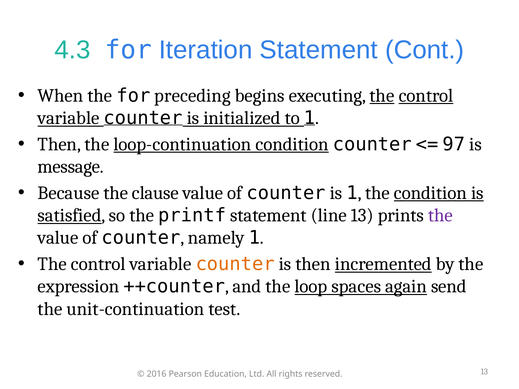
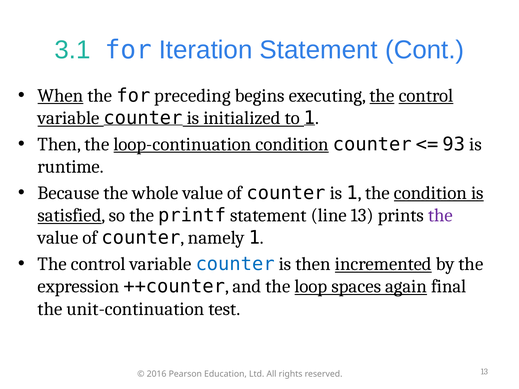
4.3: 4.3 -> 3.1
When underline: none -> present
97: 97 -> 93
message: message -> runtime
clause: clause -> whole
counter at (235, 264) colour: orange -> blue
send: send -> final
